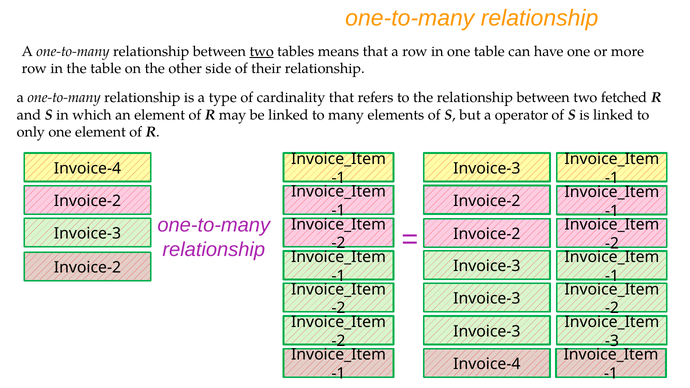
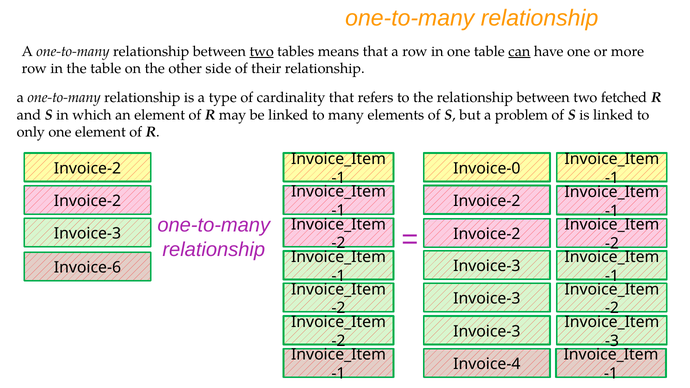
can underline: none -> present
operator: operator -> problem
Invoice-4 at (87, 168): Invoice-4 -> Invoice-2
Invoice-3 at (487, 168): Invoice-3 -> Invoice-0
Invoice-2 at (87, 268): Invoice-2 -> Invoice-6
